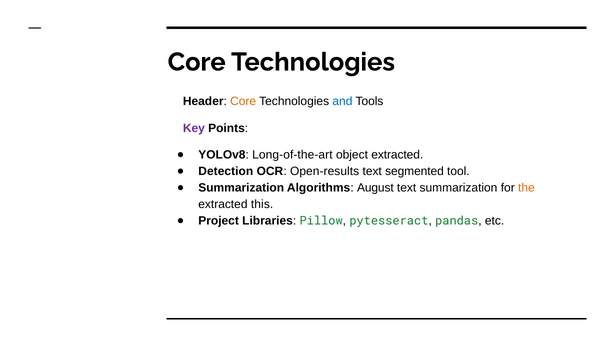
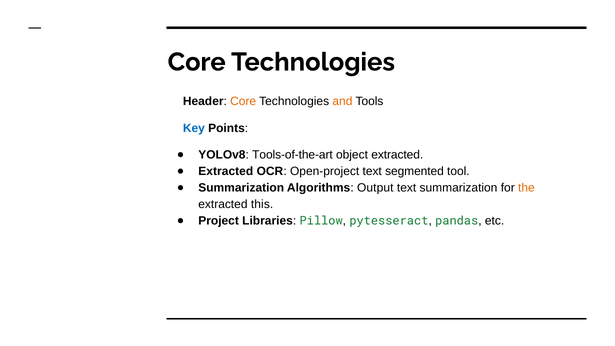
and colour: blue -> orange
Key colour: purple -> blue
Long-of-the-art: Long-of-the-art -> Tools-of-the-art
Detection at (226, 171): Detection -> Extracted
Open-results: Open-results -> Open-project
August: August -> Output
